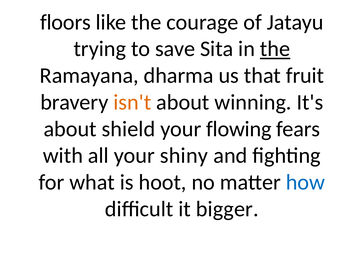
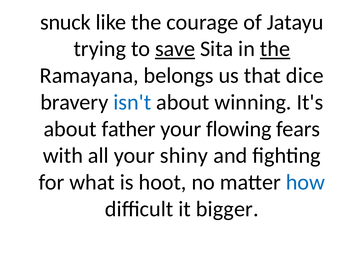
floors: floors -> snuck
save underline: none -> present
dharma: dharma -> belongs
fruit: fruit -> dice
isn't colour: orange -> blue
shield: shield -> father
